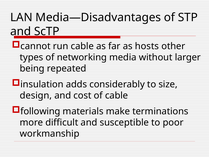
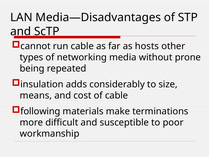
larger: larger -> prone
design: design -> means
